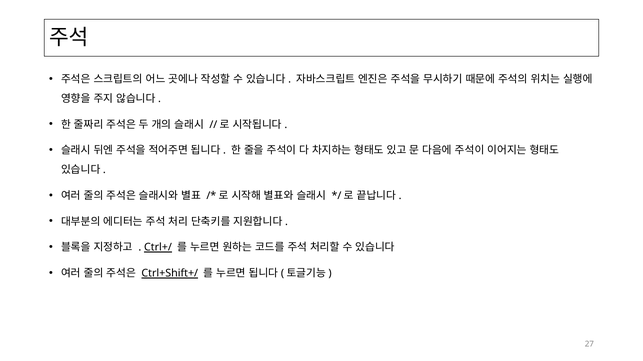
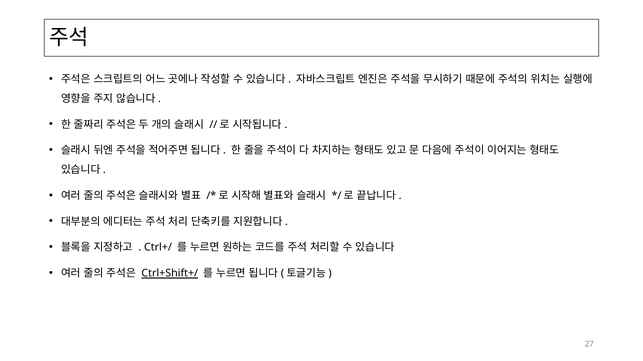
Ctrl+/ underline: present -> none
